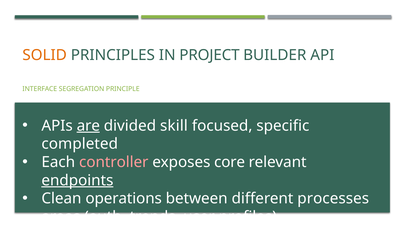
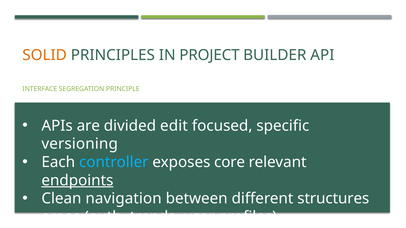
are underline: present -> none
skill: skill -> edit
completed: completed -> versioning
controller colour: pink -> light blue
operations: operations -> navigation
processes: processes -> structures
